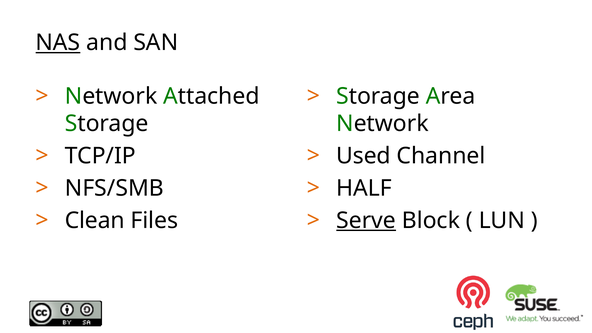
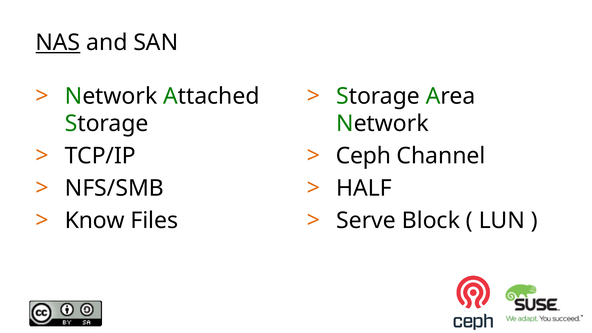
Used: Used -> Ceph
Clean: Clean -> Know
Serve underline: present -> none
